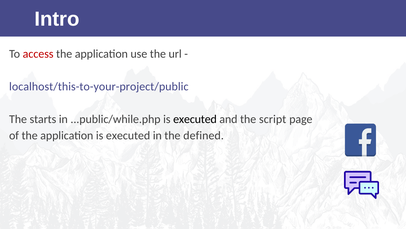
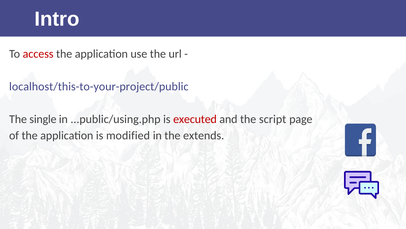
starts: starts -> single
...public/while.php: ...public/while.php -> ...public/using.php
executed at (195, 119) colour: black -> red
application is executed: executed -> modified
defined: defined -> extends
